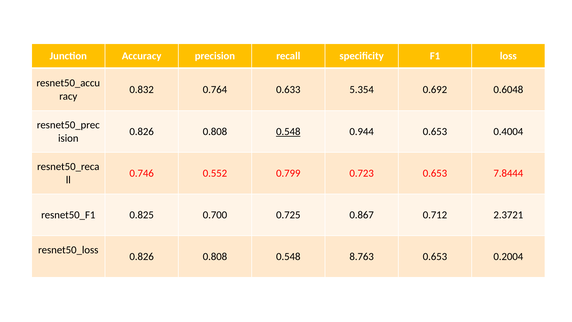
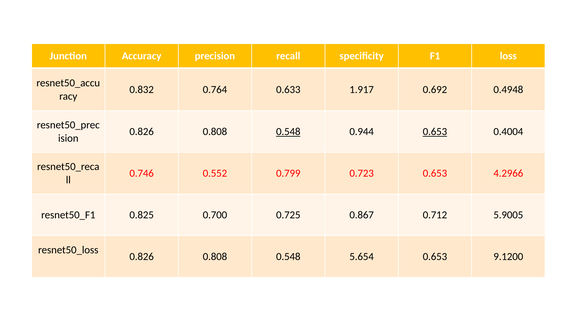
5.354: 5.354 -> 1.917
0.6048: 0.6048 -> 0.4948
0.653 at (435, 132) underline: none -> present
7.8444: 7.8444 -> 4.2966
2.3721: 2.3721 -> 5.9005
8.763: 8.763 -> 5.654
0.2004: 0.2004 -> 9.1200
